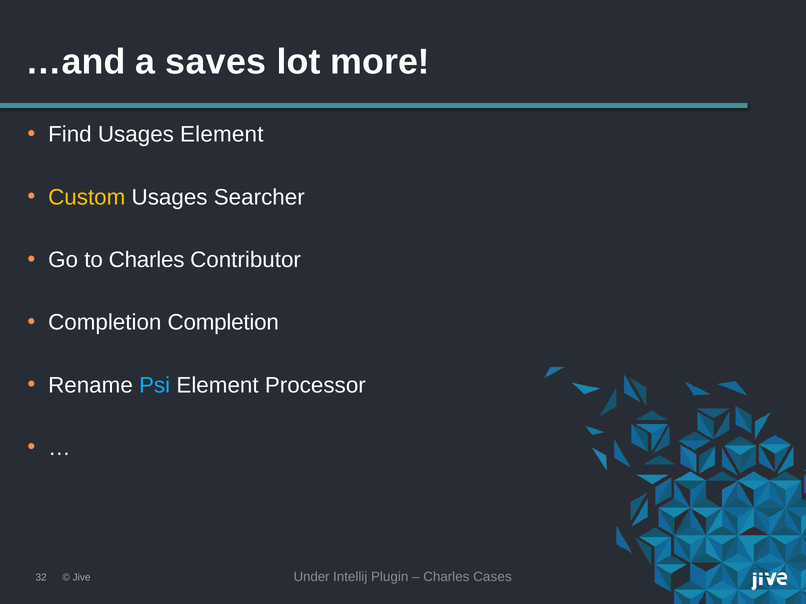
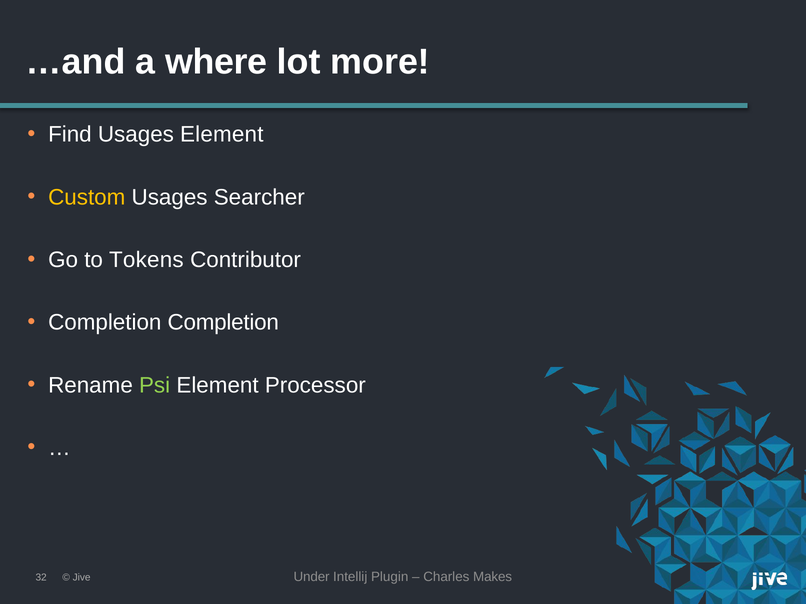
saves: saves -> where
to Charles: Charles -> Tokens
Psi colour: light blue -> light green
Cases: Cases -> Makes
